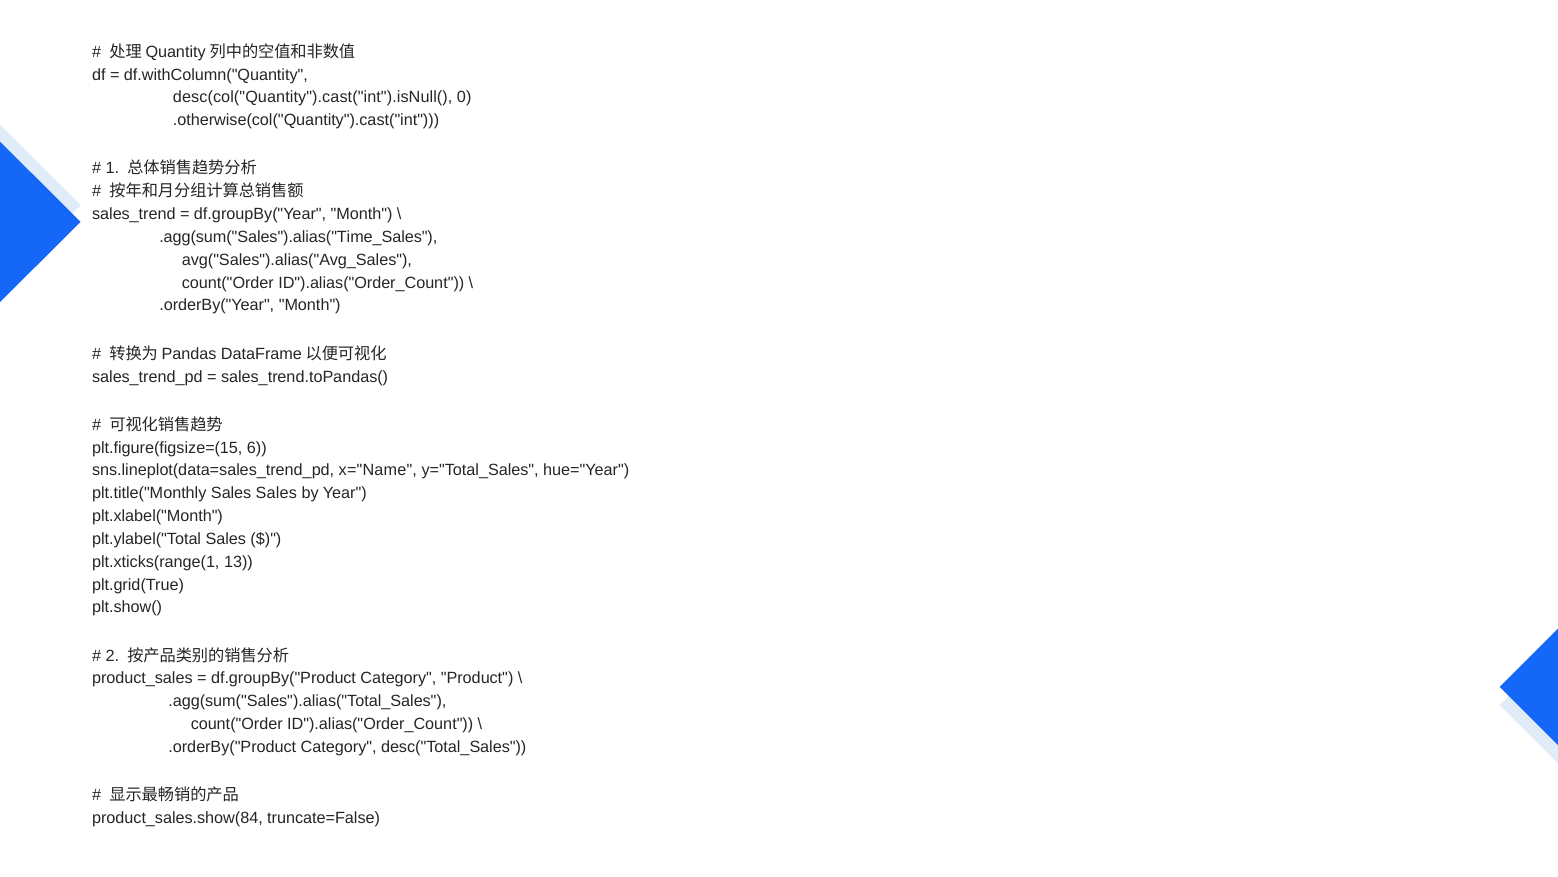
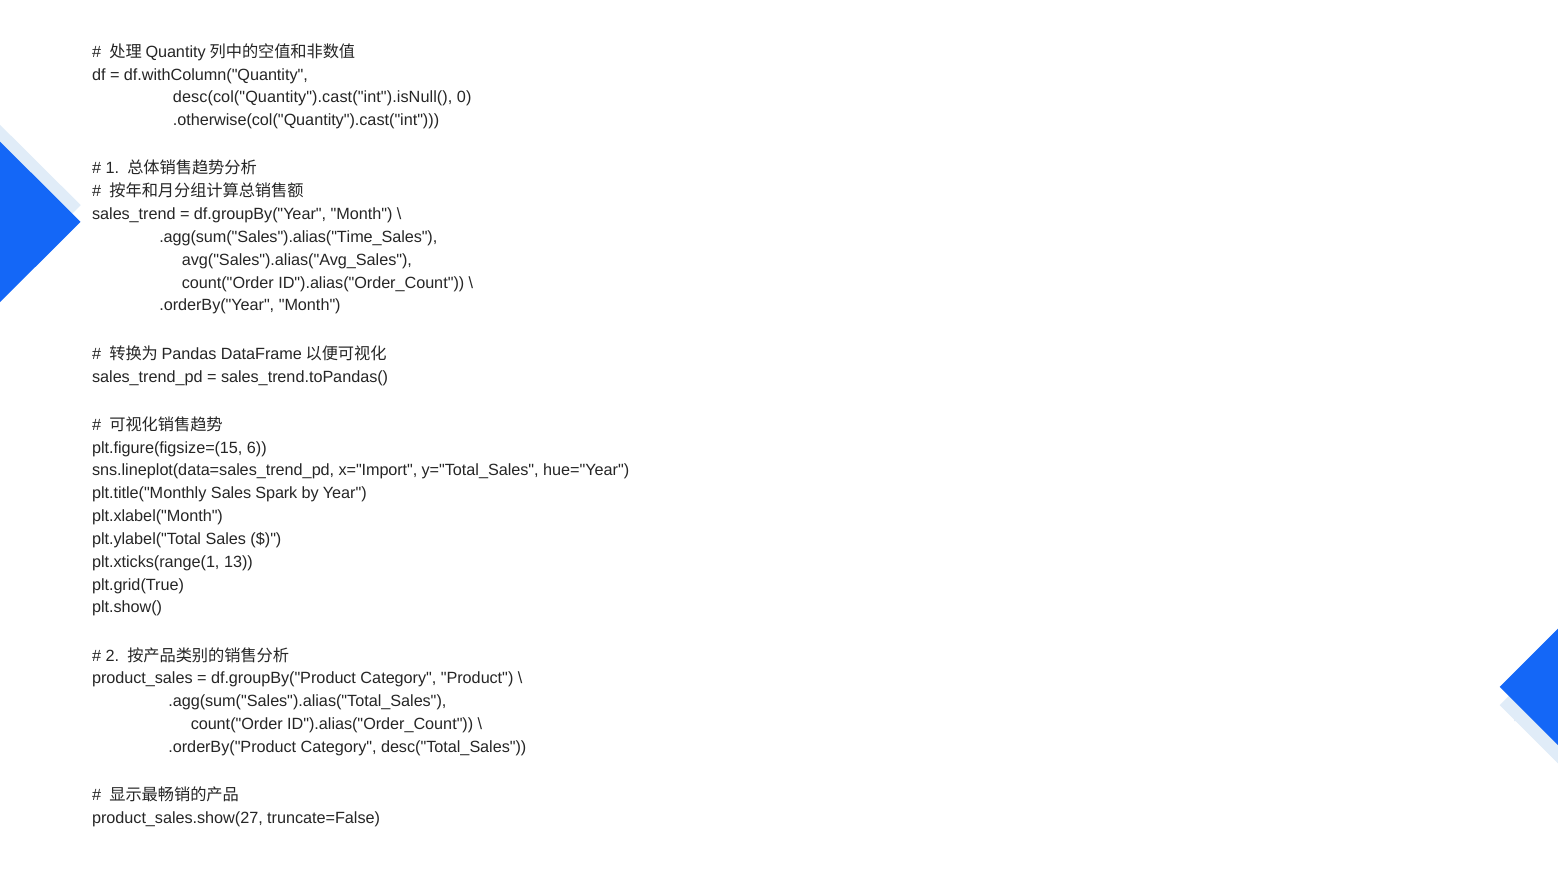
x="Name: x="Name -> x="Import
Sales Sales: Sales -> Spark
product_sales.show(84: product_sales.show(84 -> product_sales.show(27
